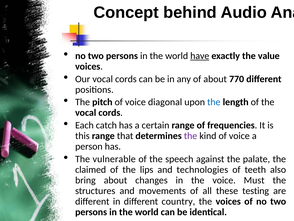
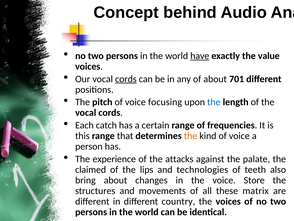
cords at (126, 79) underline: none -> present
770: 770 -> 701
diagonal: diagonal -> focusing
the at (191, 136) colour: purple -> orange
vulnerable: vulnerable -> experience
speech: speech -> attacks
Must: Must -> Store
testing: testing -> matrix
